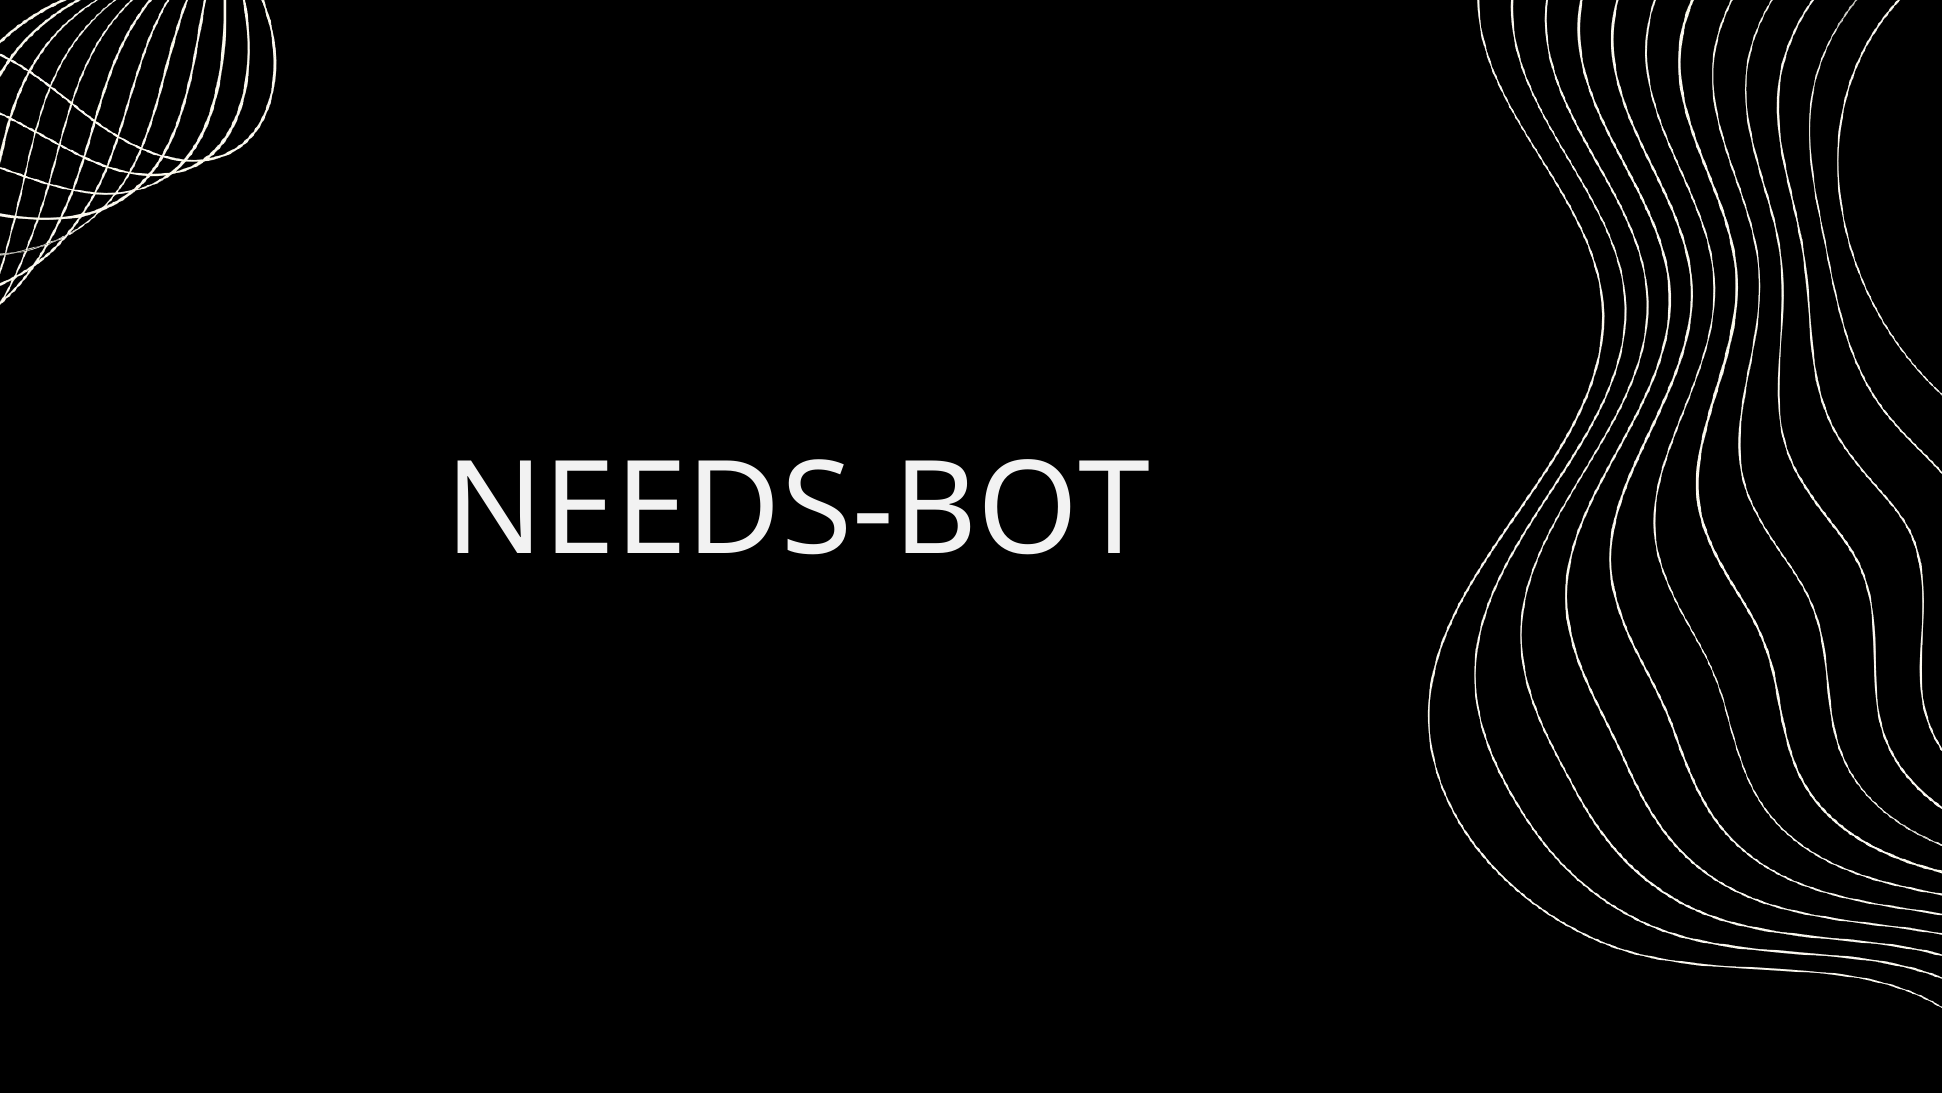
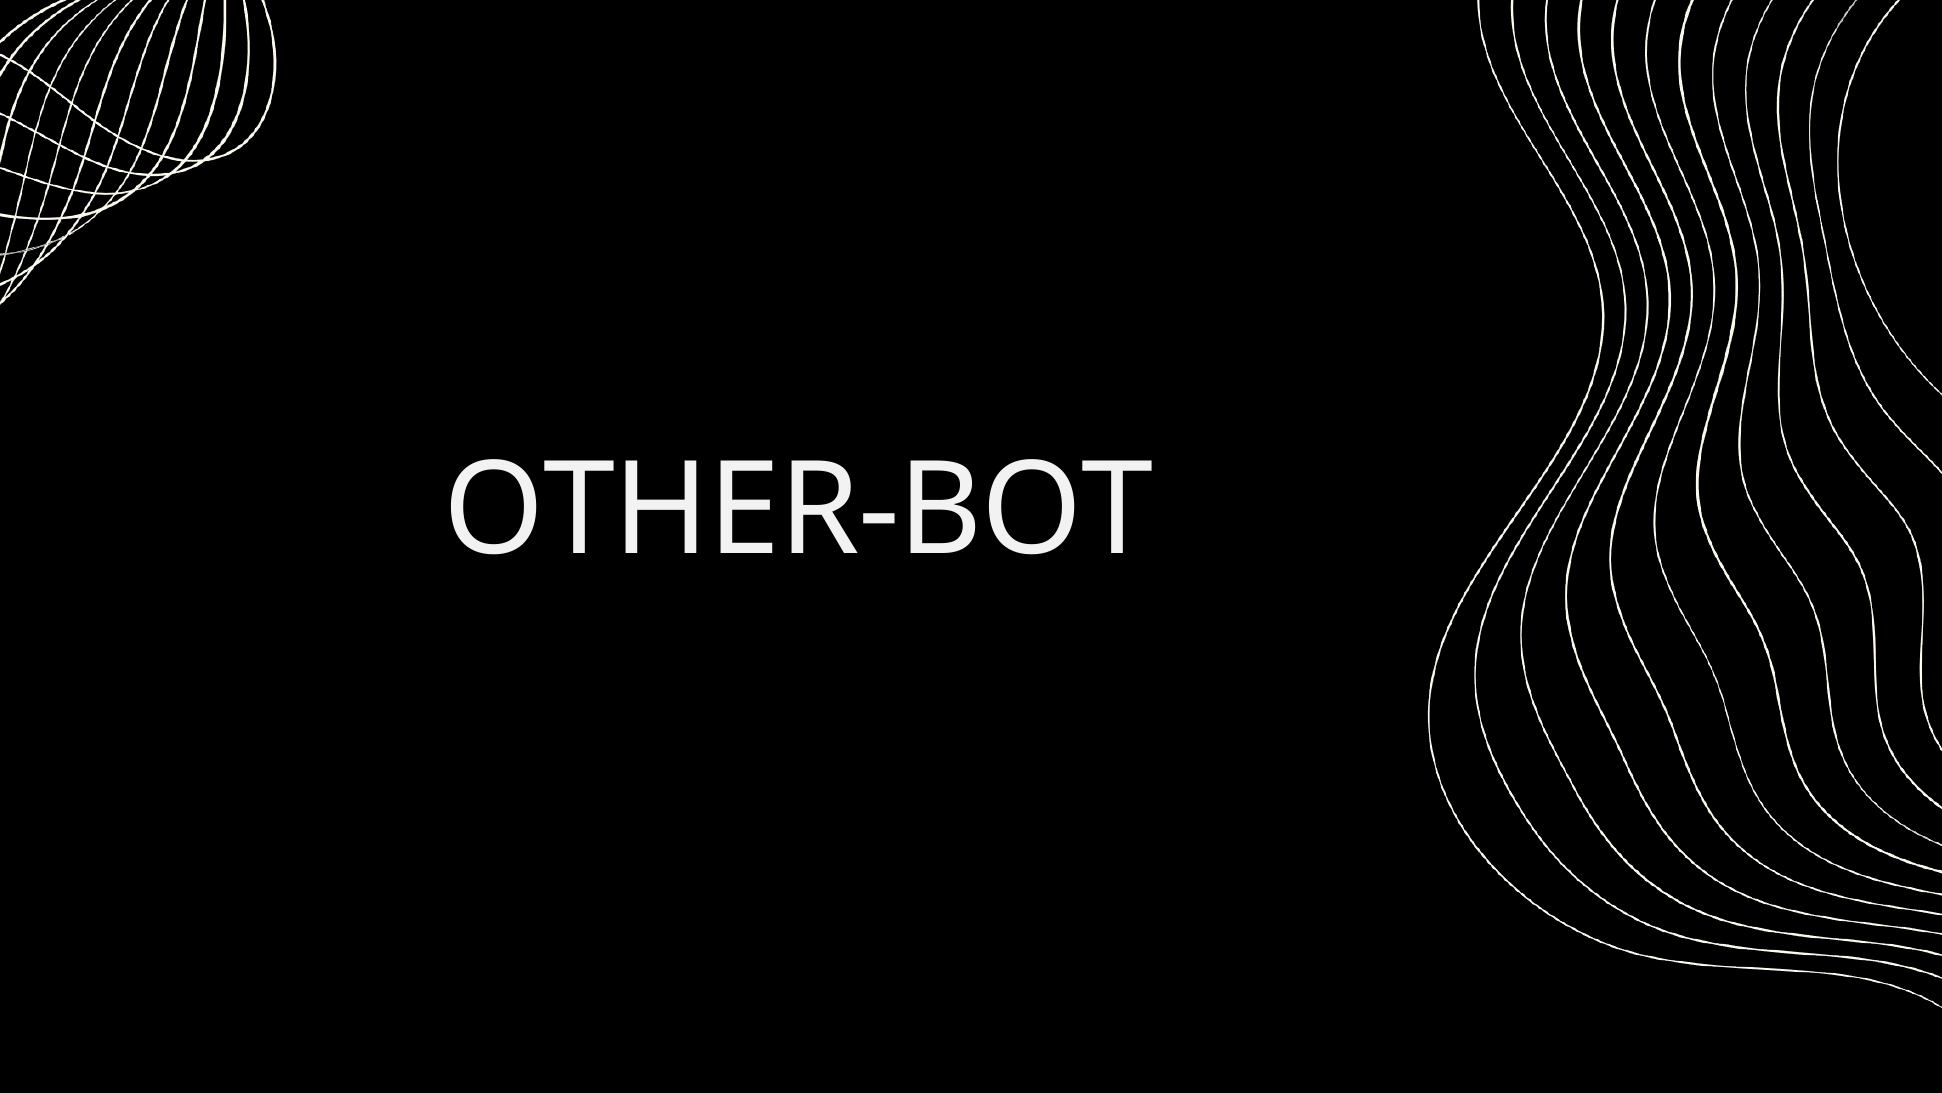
NEEDS-BOT: NEEDS-BOT -> OTHER-BOT
